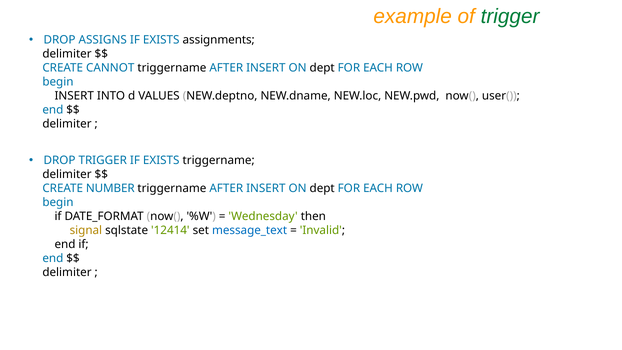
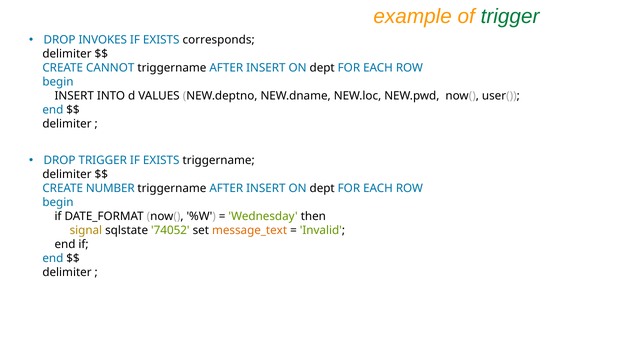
ASSIGNS: ASSIGNS -> INVOKES
assignments: assignments -> corresponds
12414: 12414 -> 74052
message_text colour: blue -> orange
